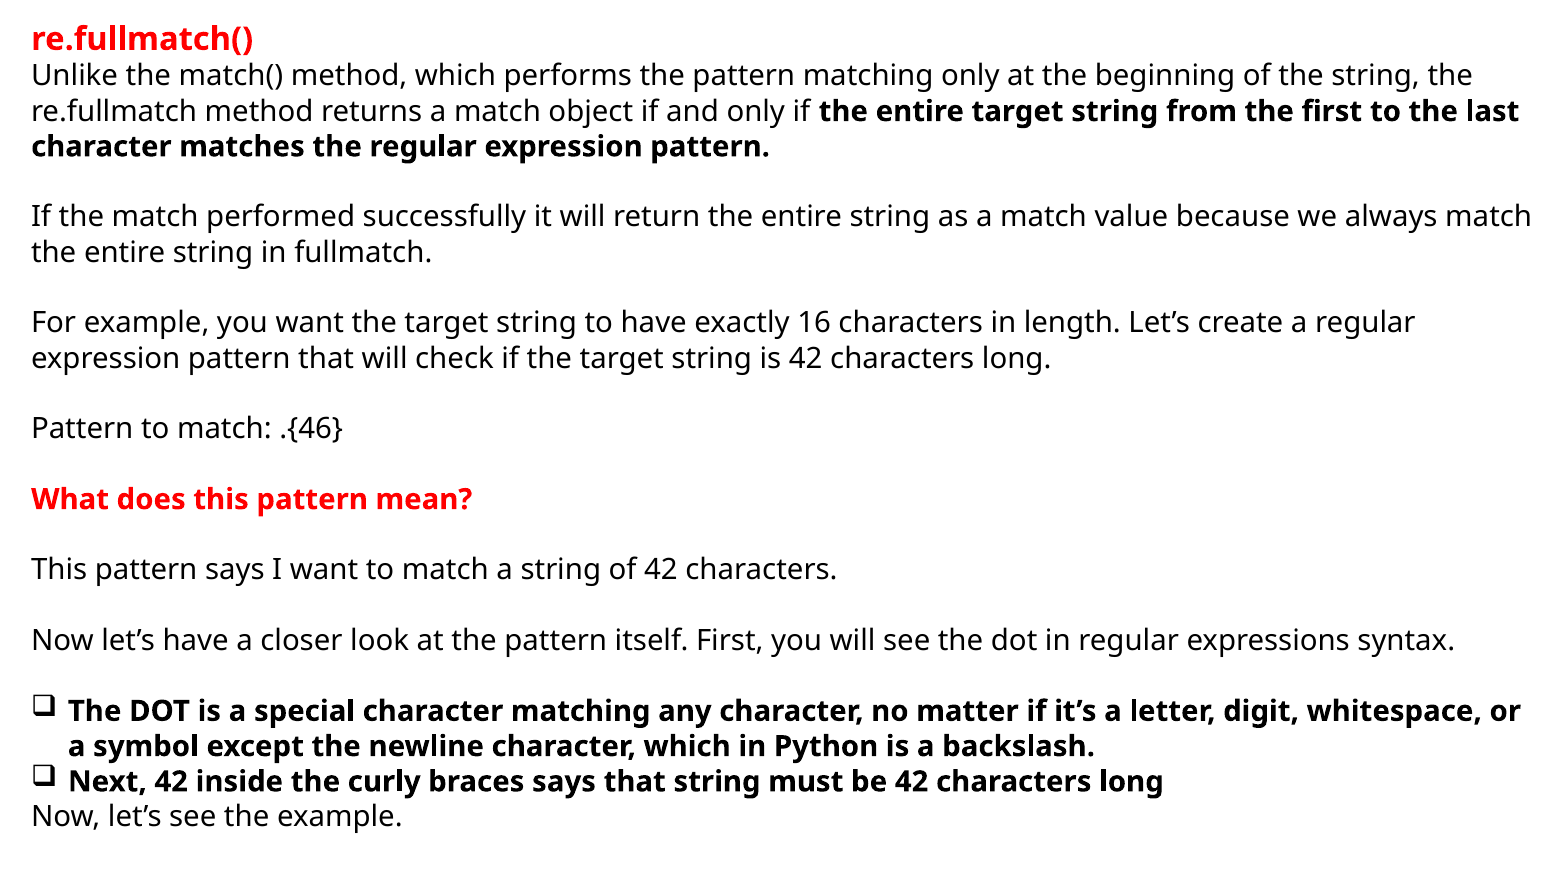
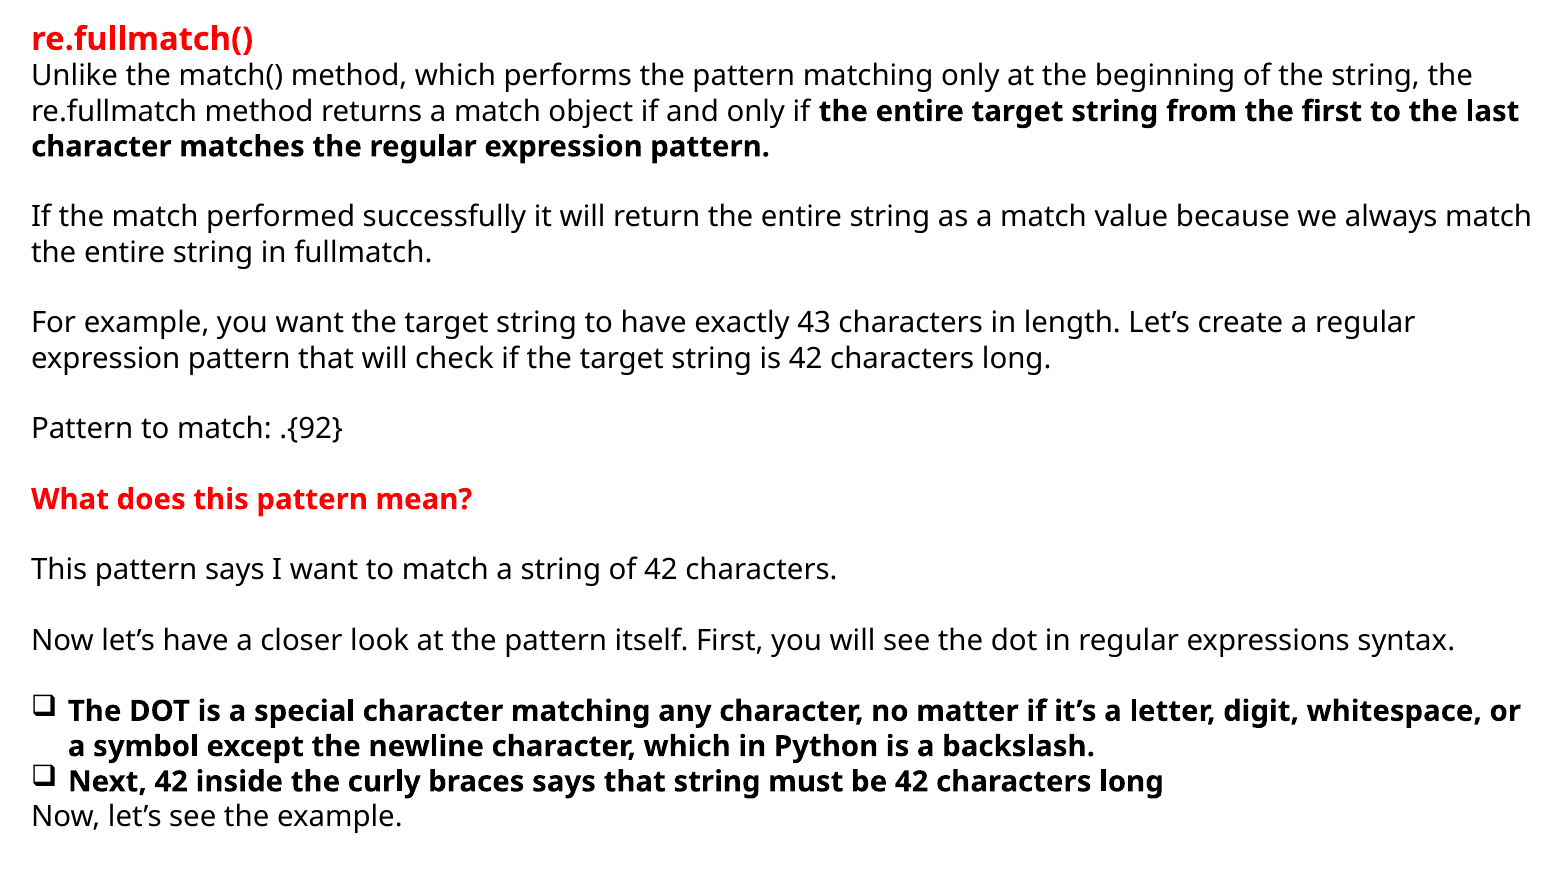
16: 16 -> 43
.{46: .{46 -> .{92
